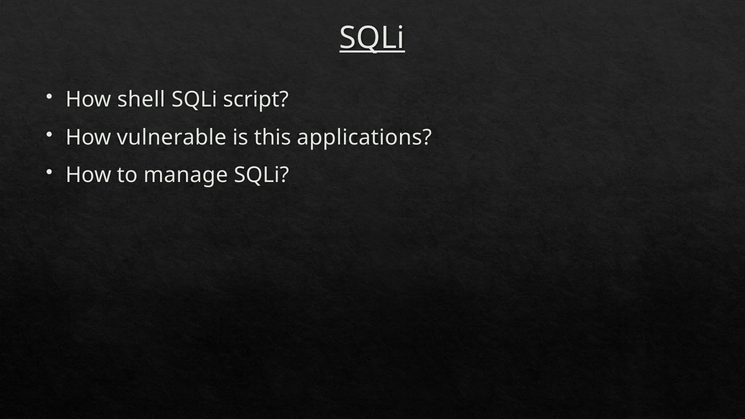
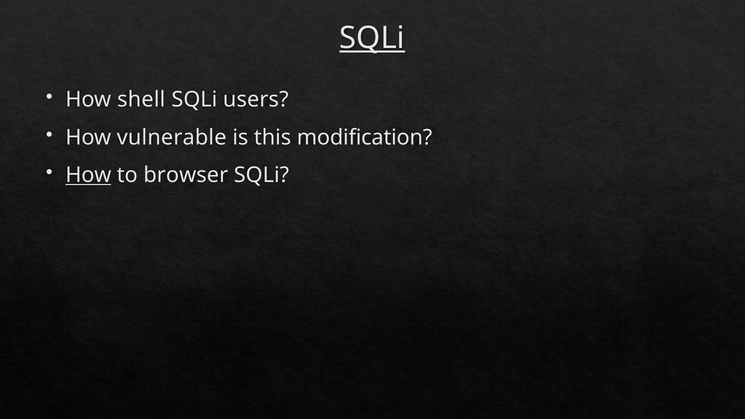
script: script -> users
applications: applications -> modification
How at (88, 175) underline: none -> present
manage: manage -> browser
